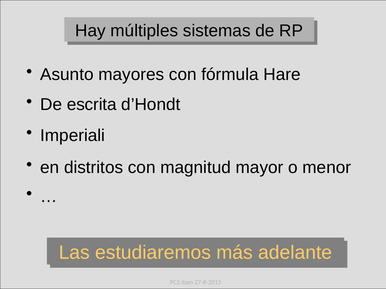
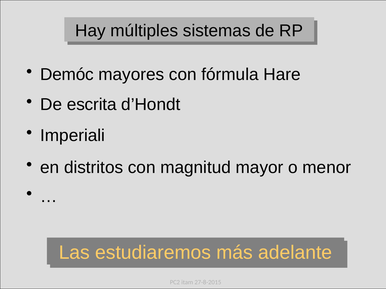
Asunto: Asunto -> Demóc
